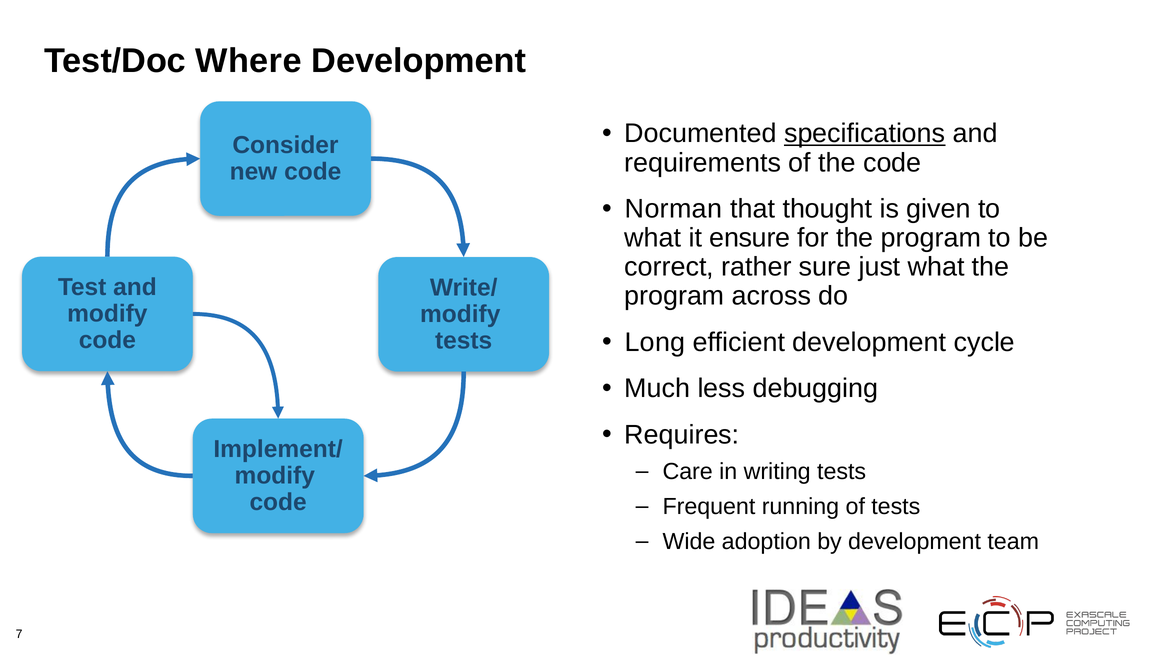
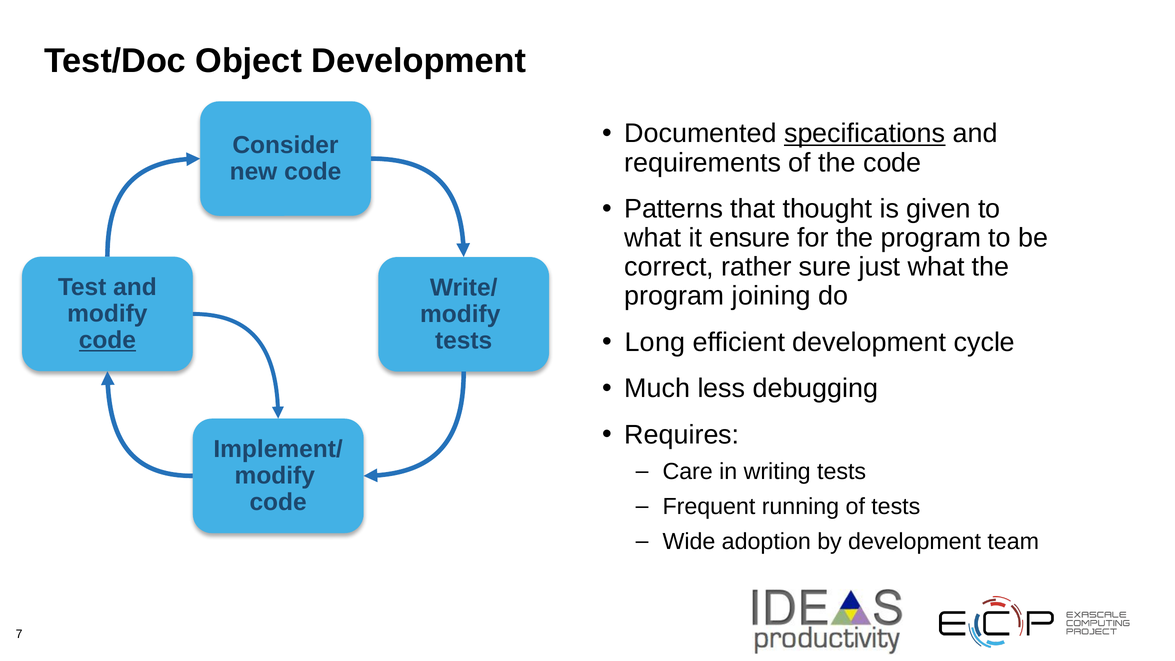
Where: Where -> Object
Norman: Norman -> Patterns
across: across -> joining
code at (107, 340) underline: none -> present
